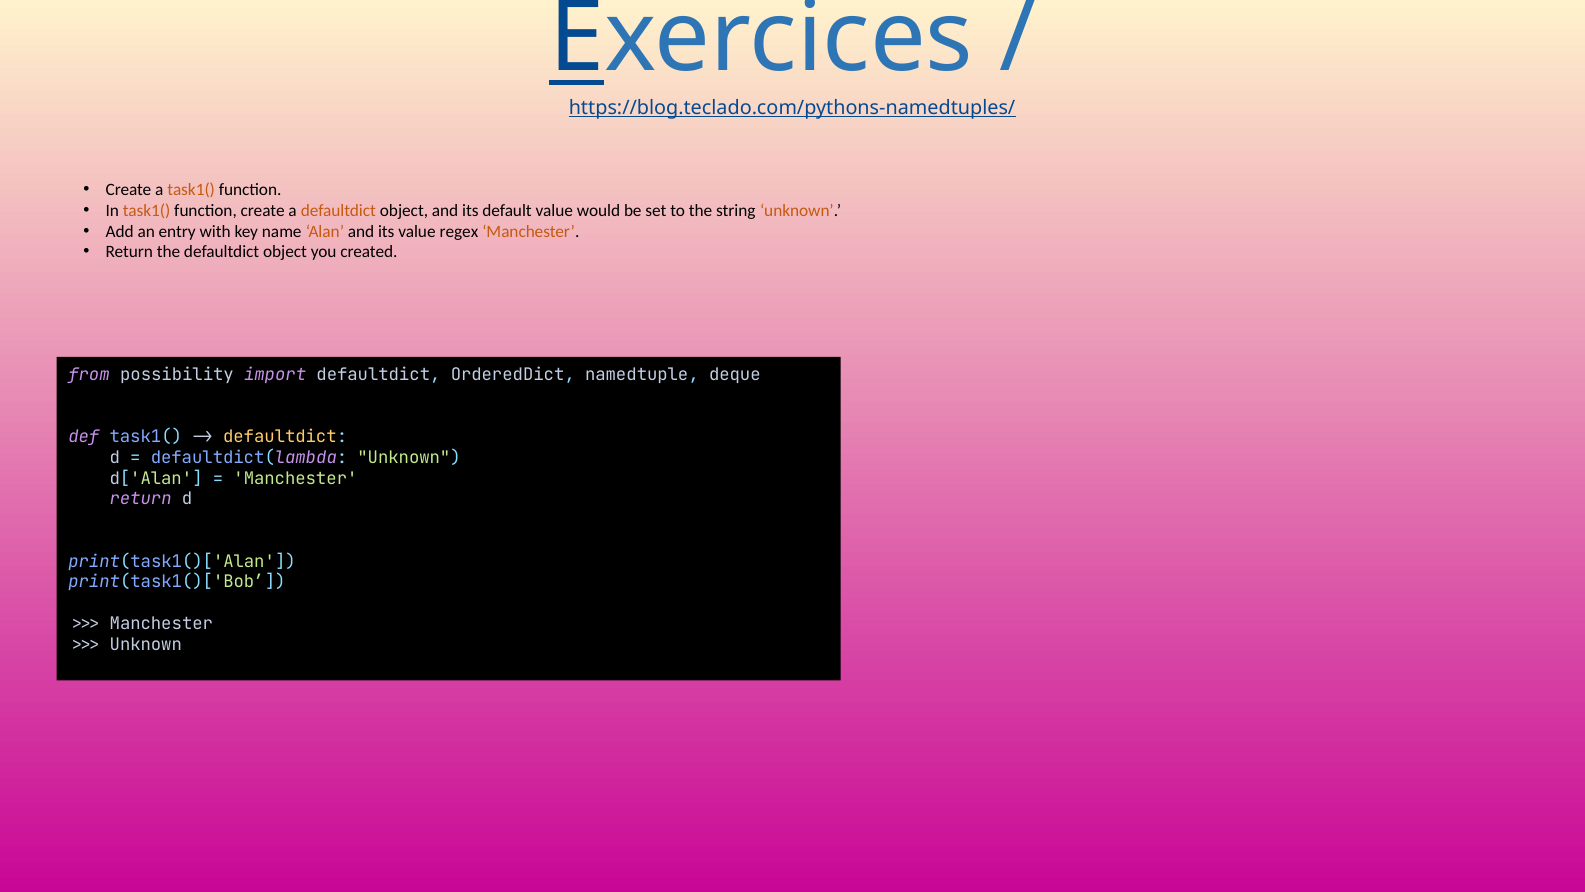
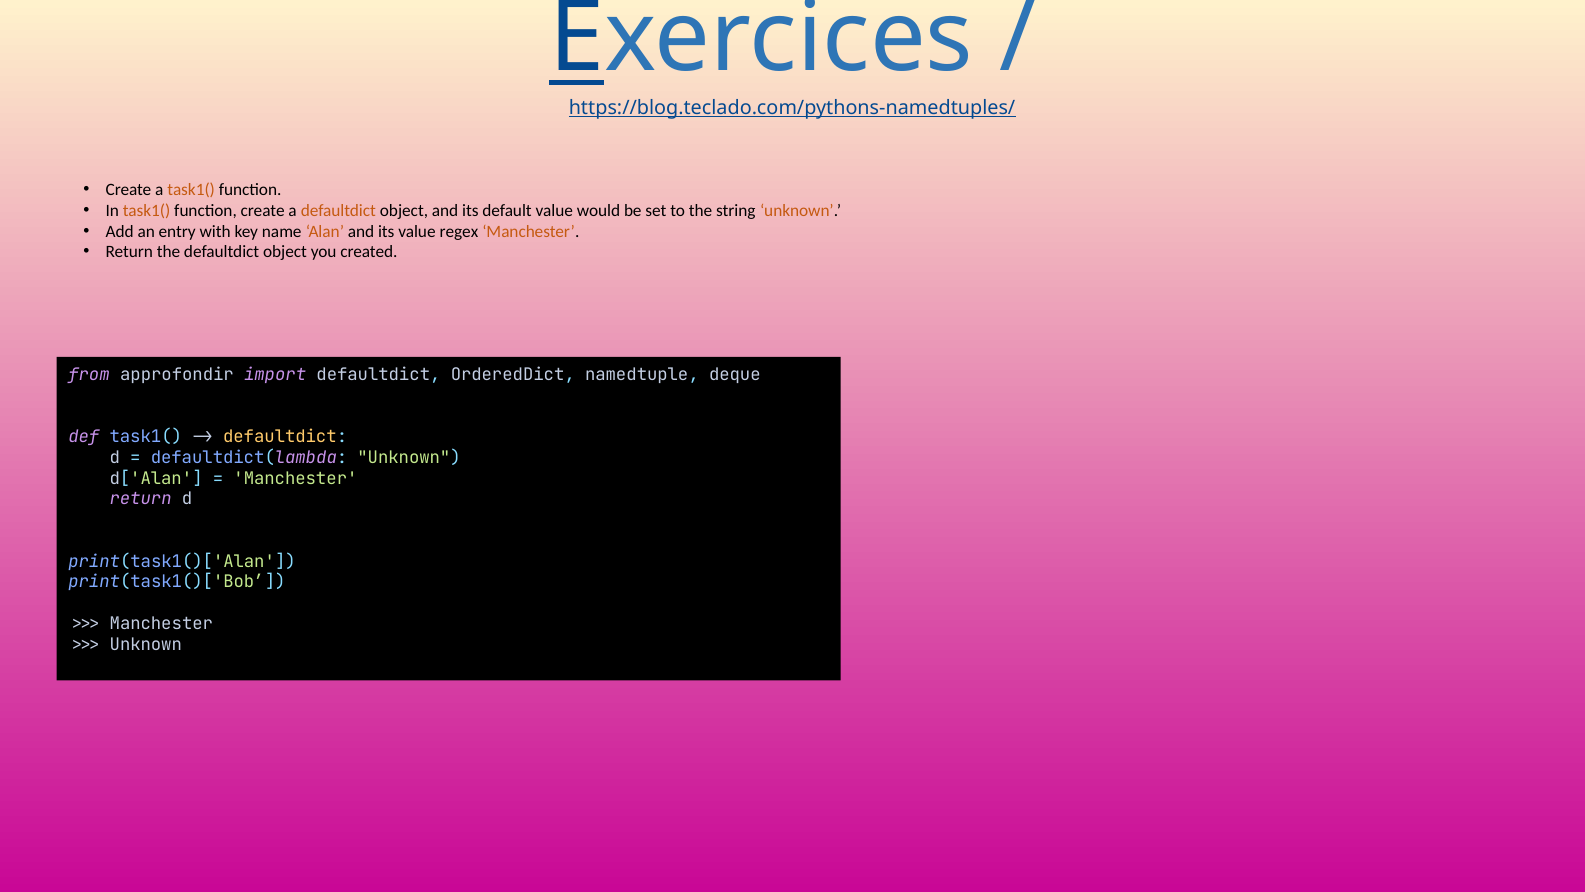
possibility: possibility -> approfondir
